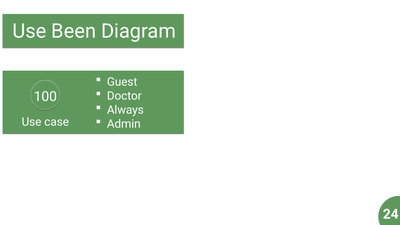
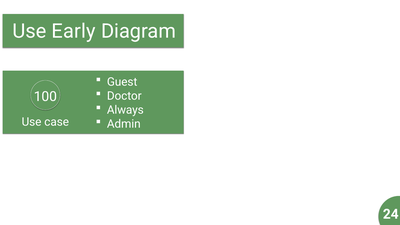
Been: Been -> Early
